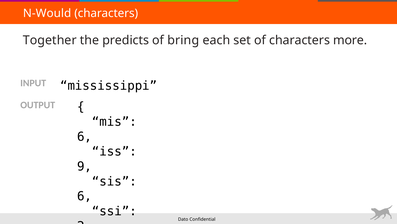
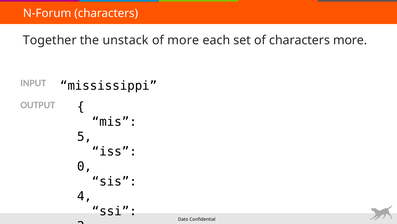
N-Would: N-Would -> N-Forum
predicts: predicts -> unstack
of bring: bring -> more
6 at (84, 136): 6 -> 5
9: 9 -> 0
6 at (84, 196): 6 -> 4
